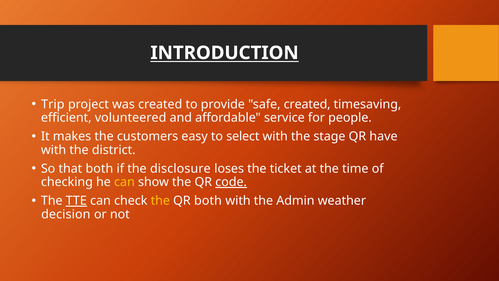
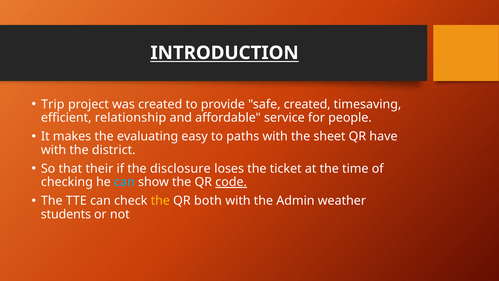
volunteered: volunteered -> relationship
customers: customers -> evaluating
select: select -> paths
stage: stage -> sheet
that both: both -> their
can at (124, 182) colour: yellow -> light blue
TTE underline: present -> none
decision: decision -> students
